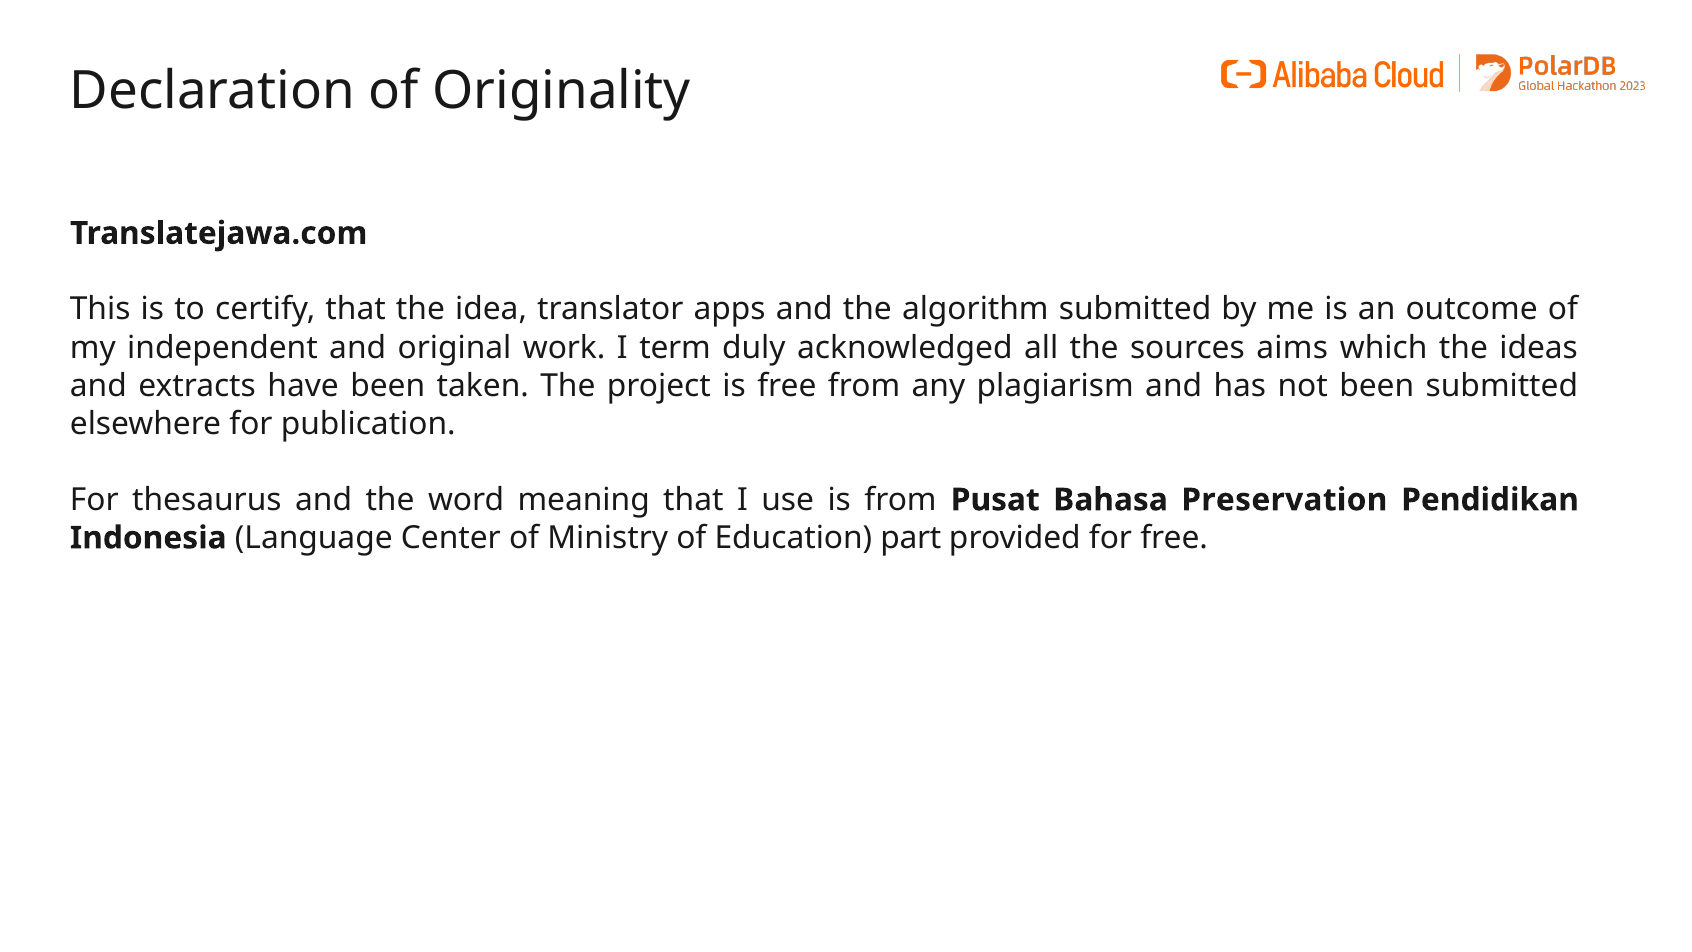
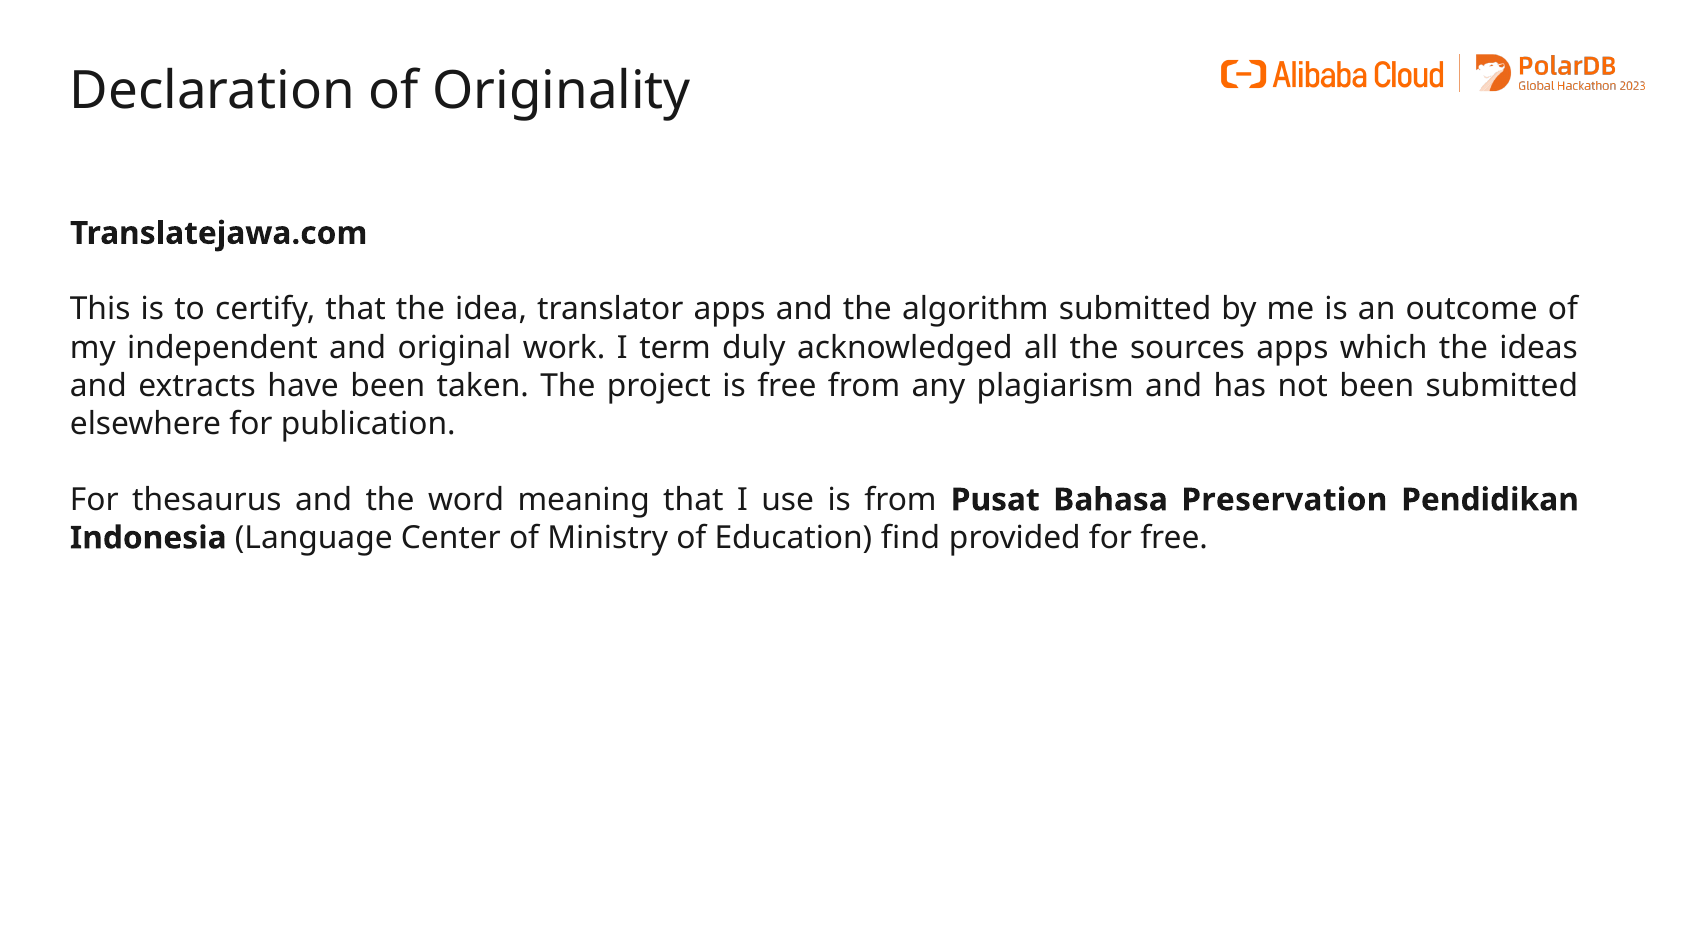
sources aims: aims -> apps
part: part -> find
